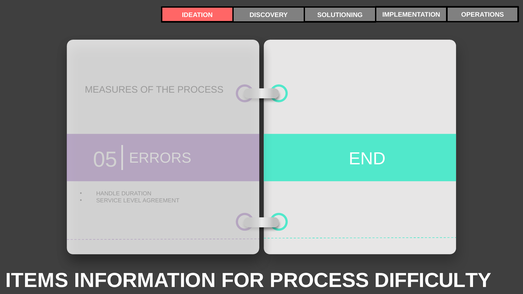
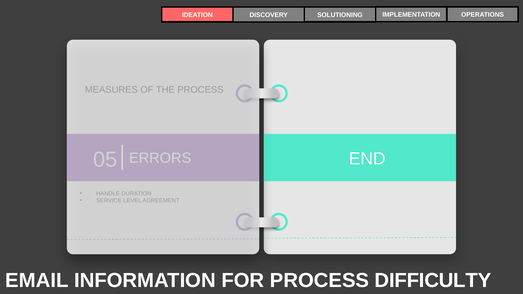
ITEMS: ITEMS -> EMAIL
